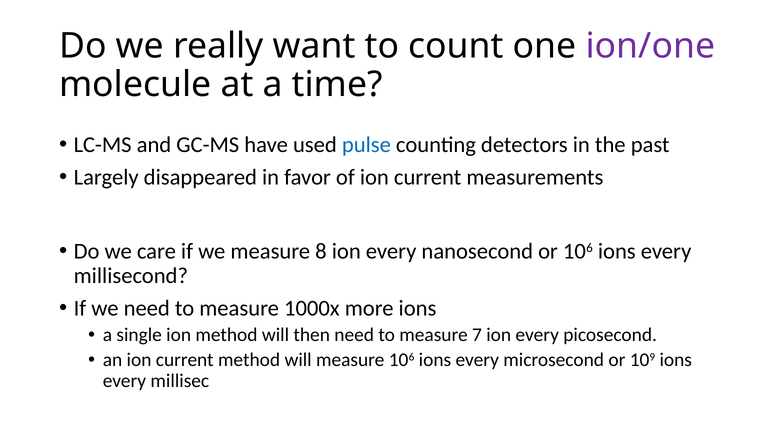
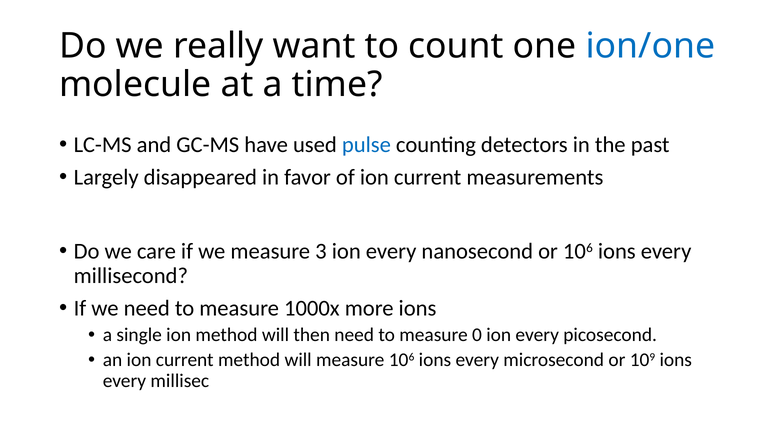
ion/one colour: purple -> blue
8: 8 -> 3
7: 7 -> 0
